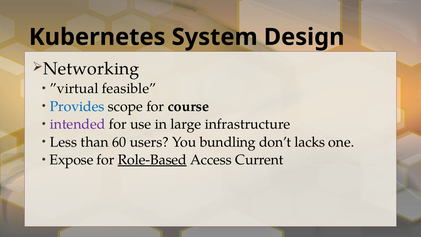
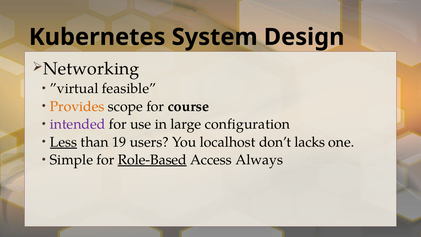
Provides colour: blue -> orange
infrastructure: infrastructure -> configuration
Less underline: none -> present
60: 60 -> 19
bundling: bundling -> localhost
Expose: Expose -> Simple
Current: Current -> Always
